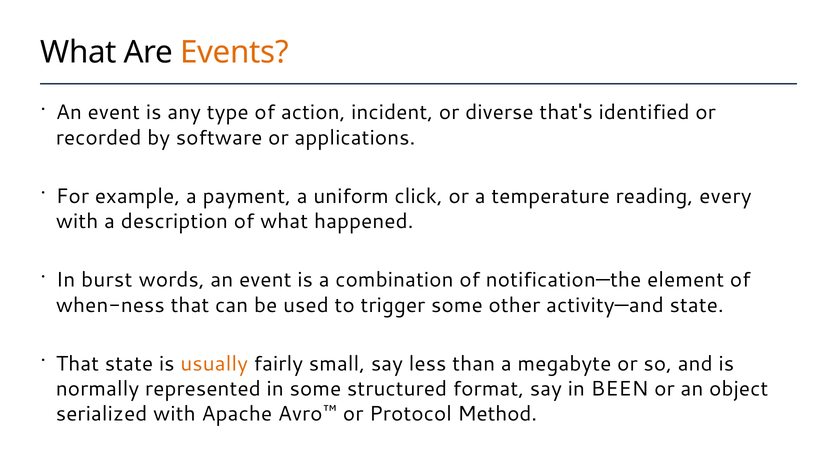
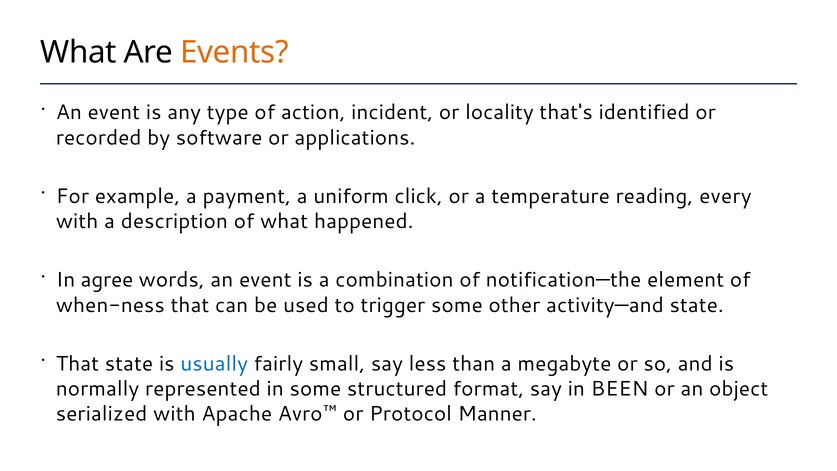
diverse: diverse -> locality
burst: burst -> agree
usually colour: orange -> blue
Method: Method -> Manner
